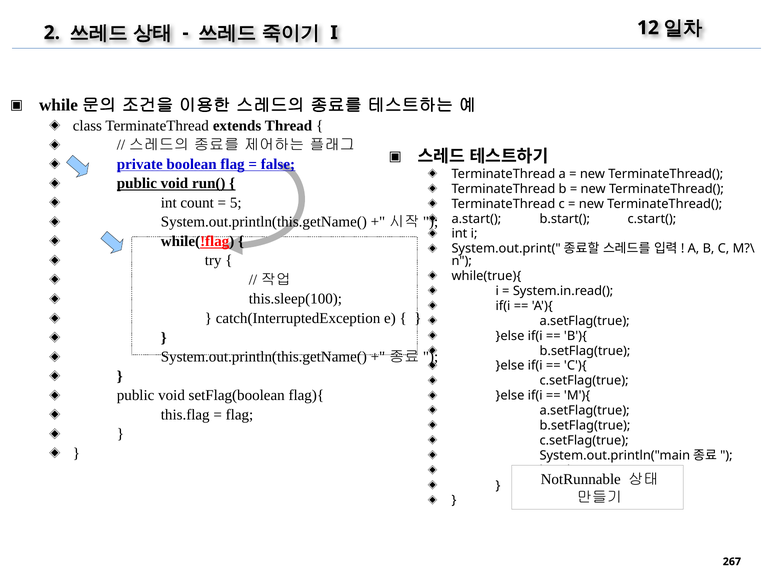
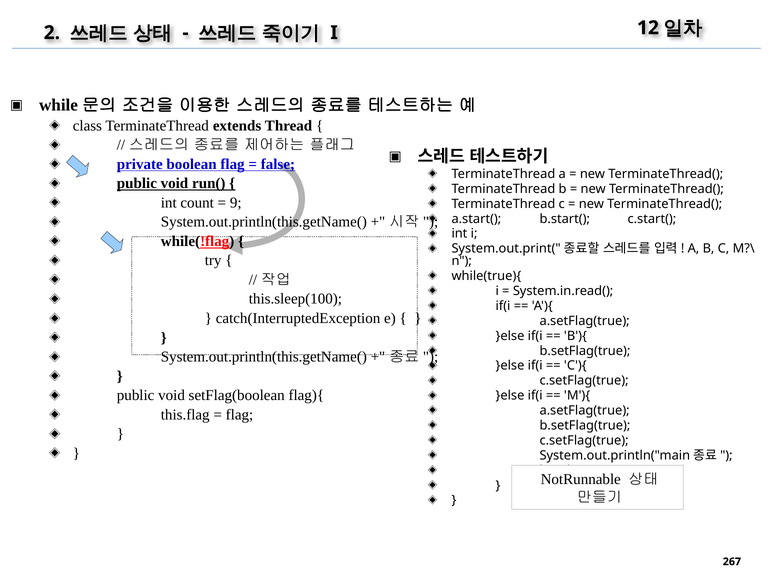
5: 5 -> 9
